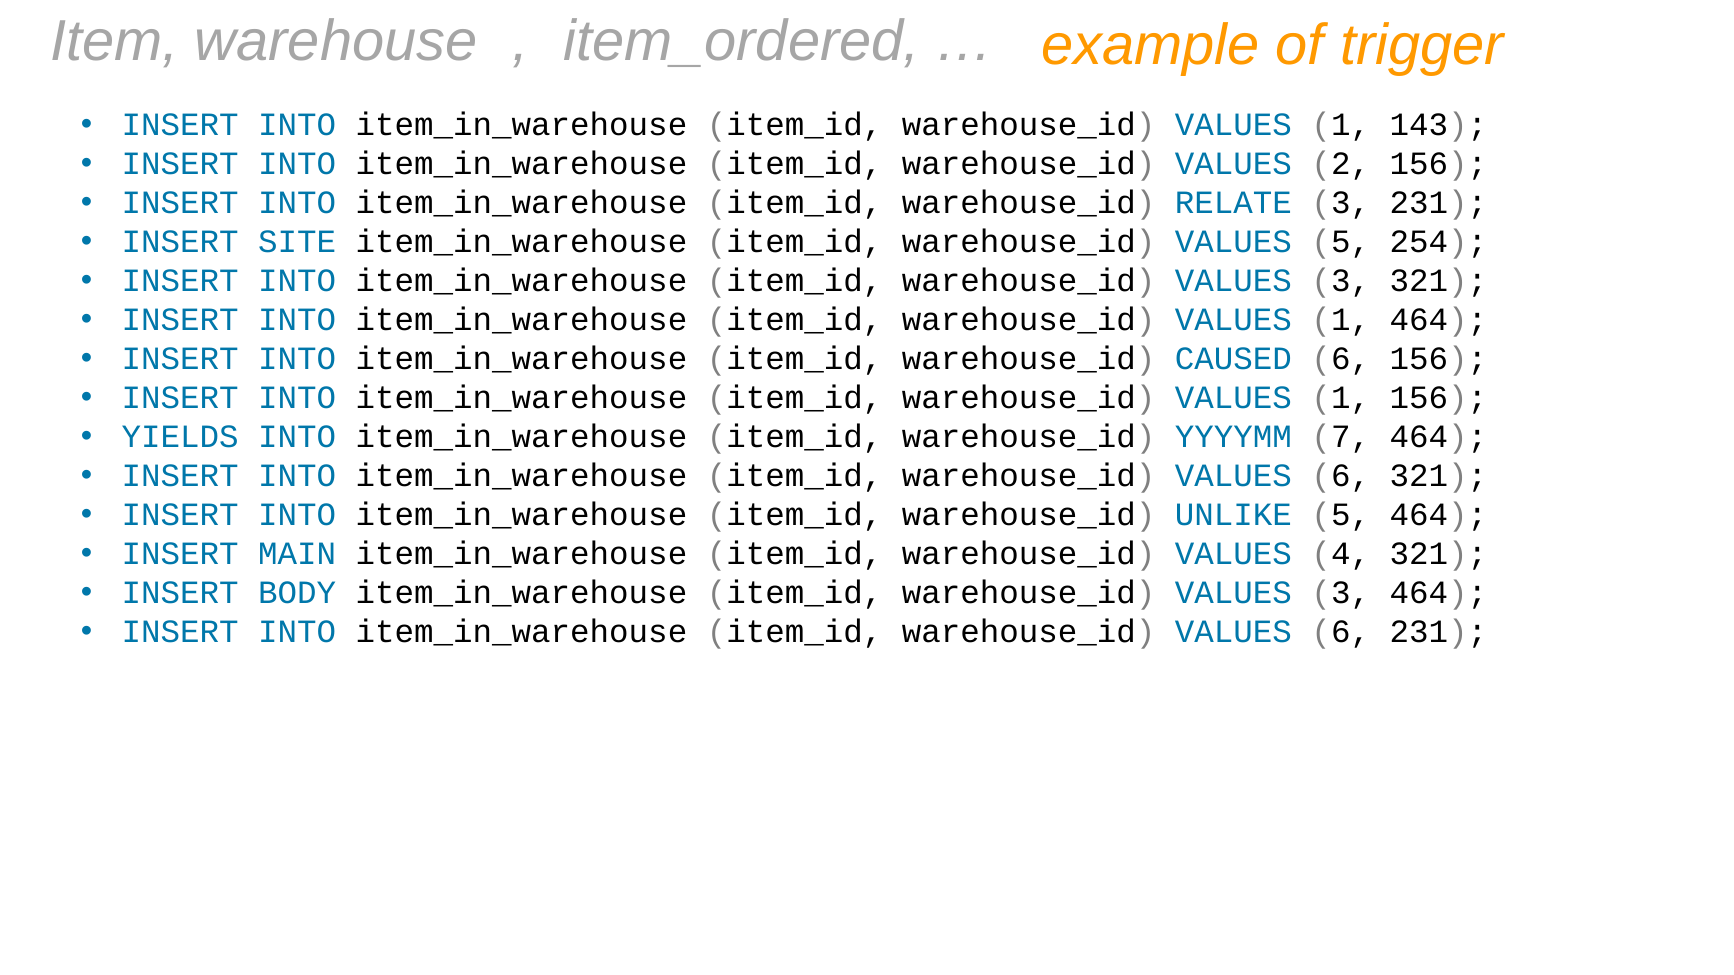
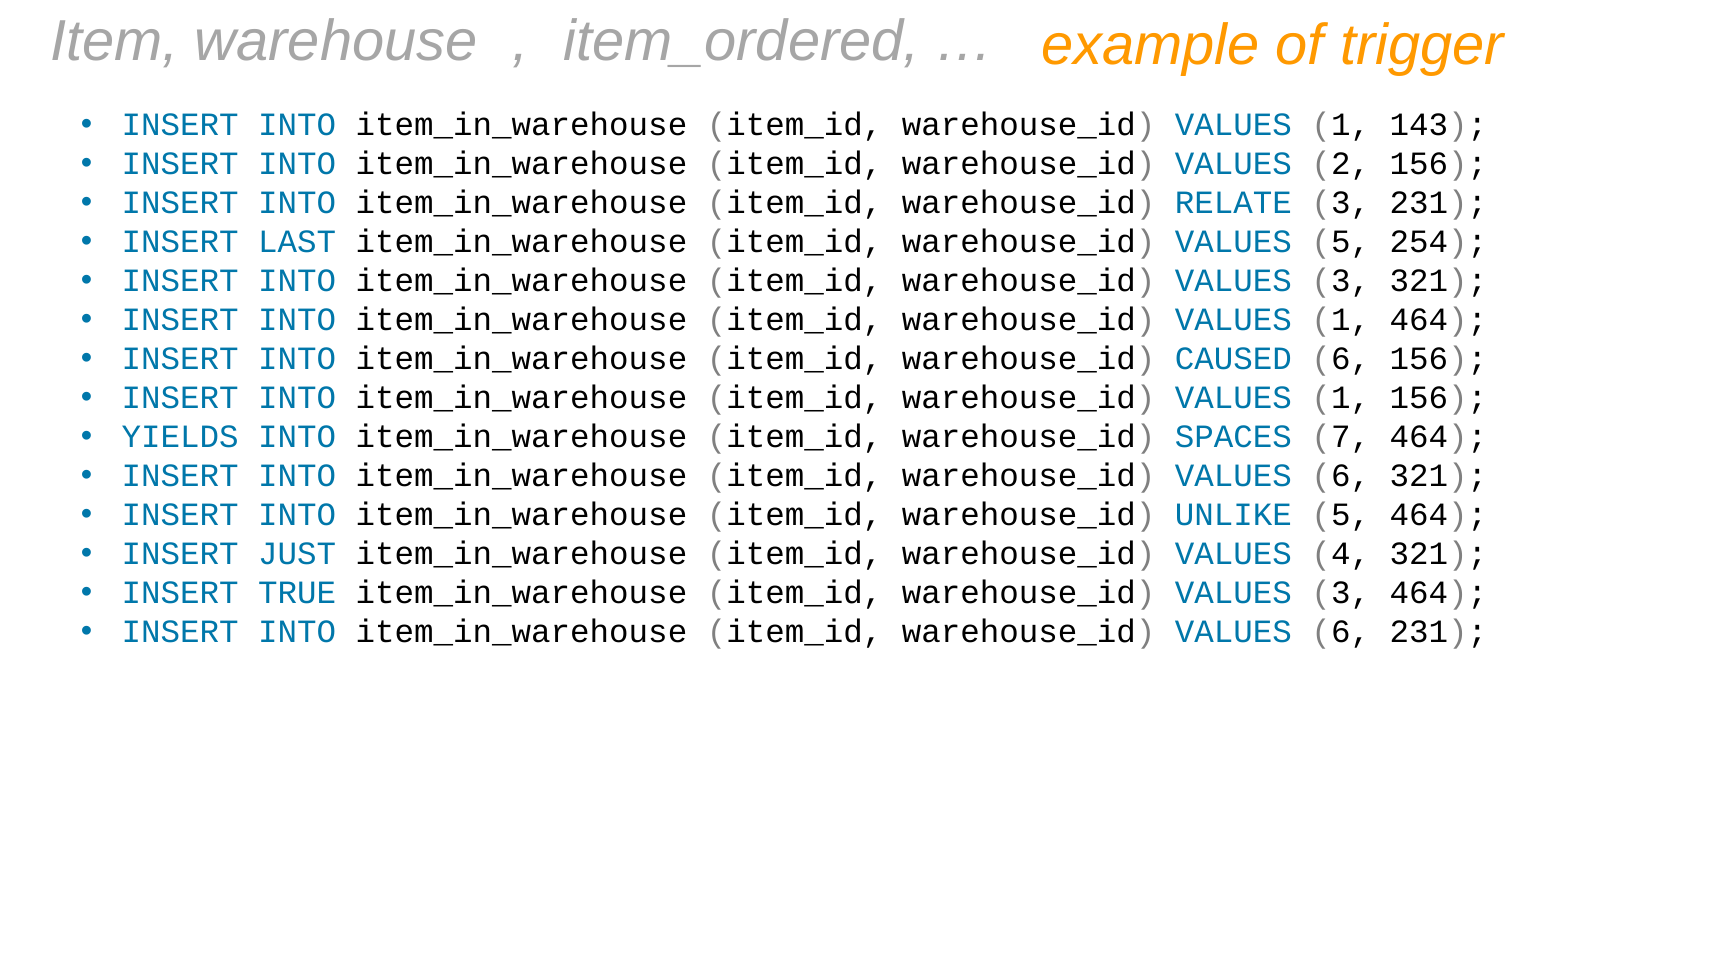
SITE: SITE -> LAST
YYYYMM: YYYYMM -> SPACES
MAIN: MAIN -> JUST
BODY: BODY -> TRUE
